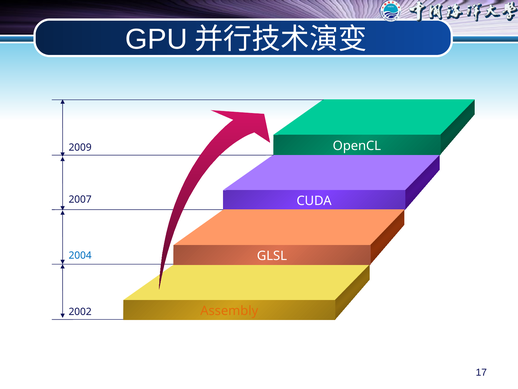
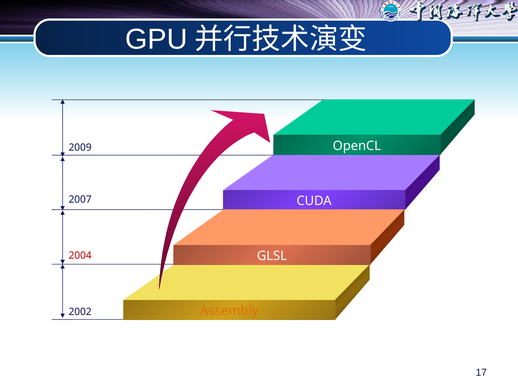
2004 colour: blue -> red
